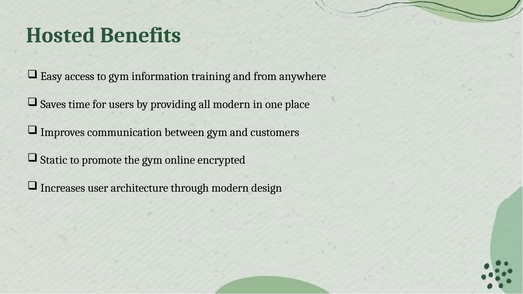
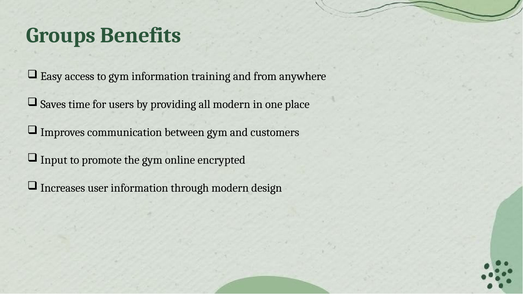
Hosted: Hosted -> Groups
Static: Static -> Input
user architecture: architecture -> information
